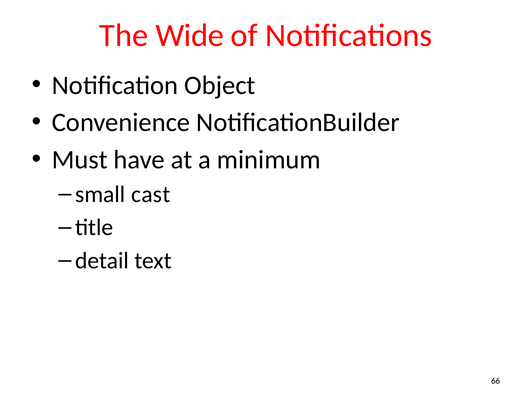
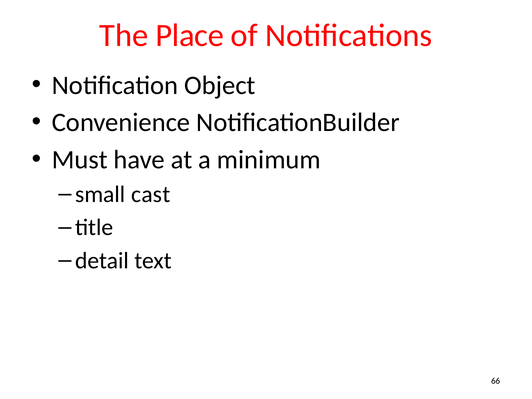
Wide: Wide -> Place
